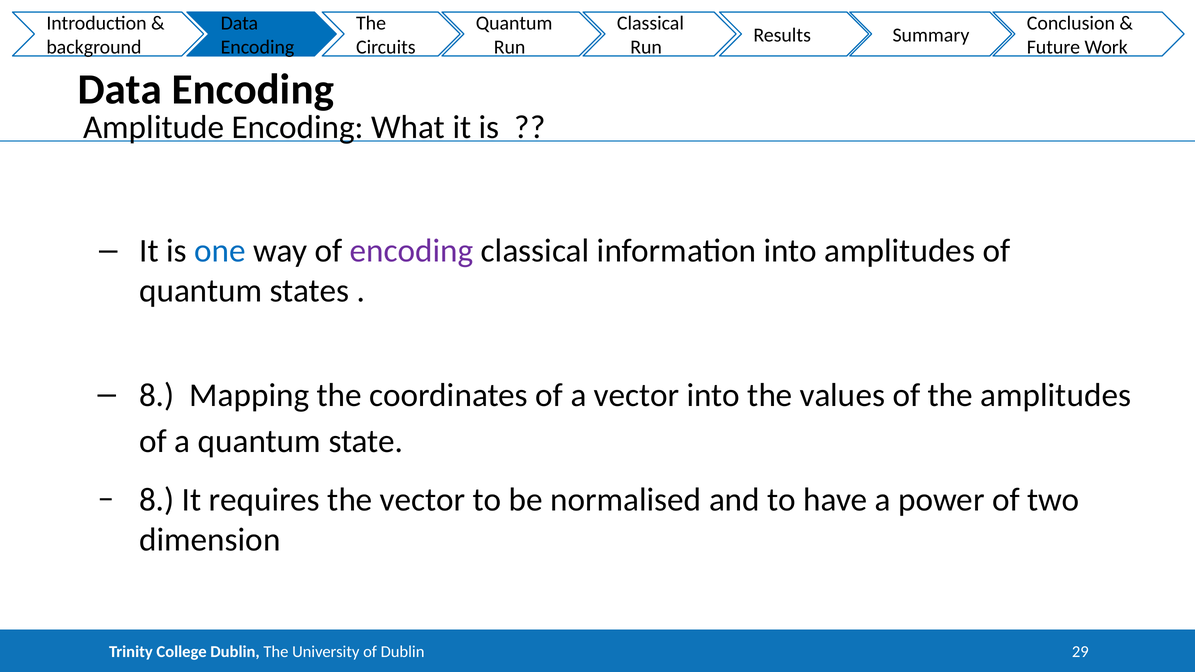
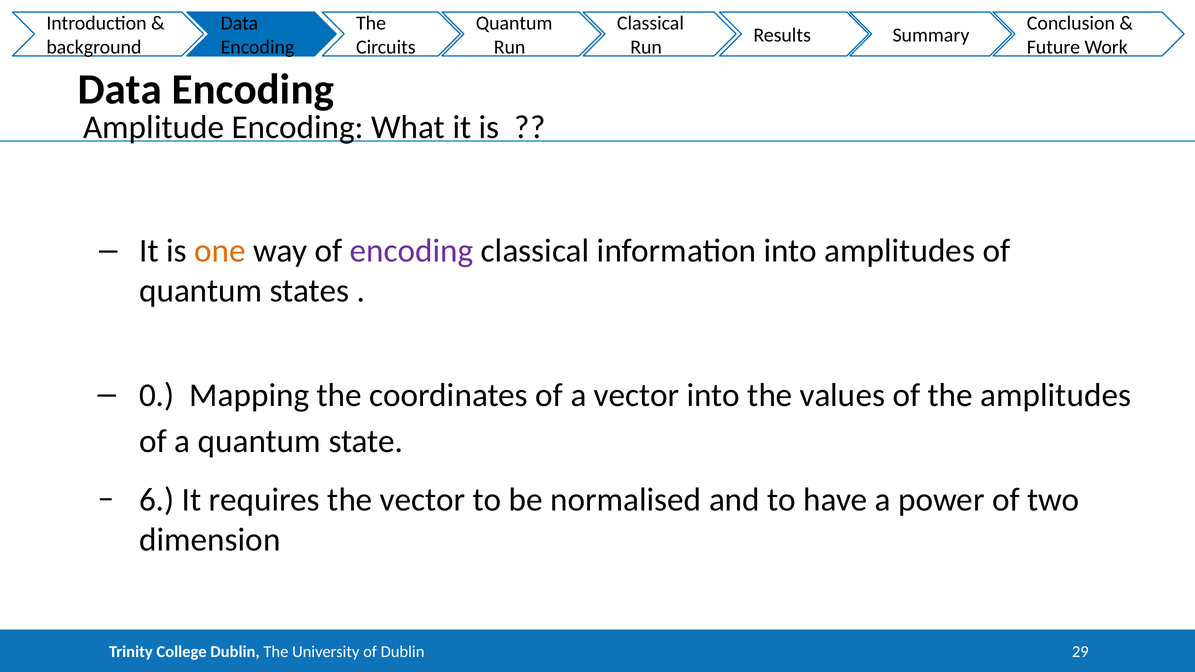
one colour: blue -> orange
8 at (157, 395): 8 -> 0
8 at (157, 500): 8 -> 6
